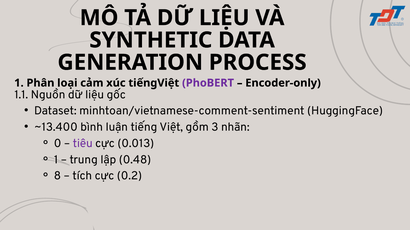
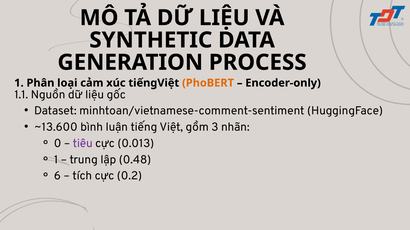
PhoBERT colour: purple -> orange
~13.400: ~13.400 -> ~13.600
8: 8 -> 6
